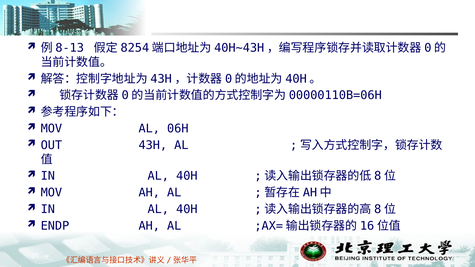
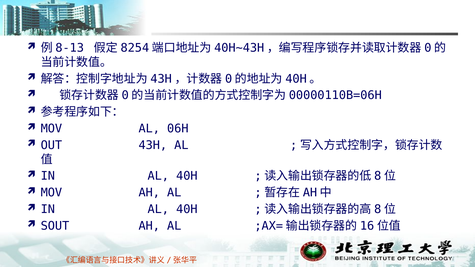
ENDP: ENDP -> SOUT
